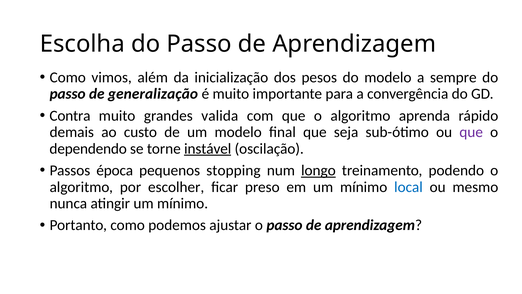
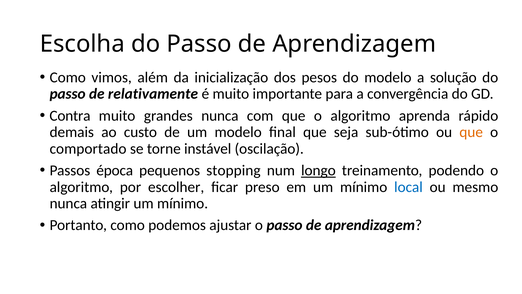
sempre: sempre -> solução
generalização: generalização -> relativamente
grandes valida: valida -> nunca
que at (471, 132) colour: purple -> orange
dependendo: dependendo -> comportado
instável underline: present -> none
